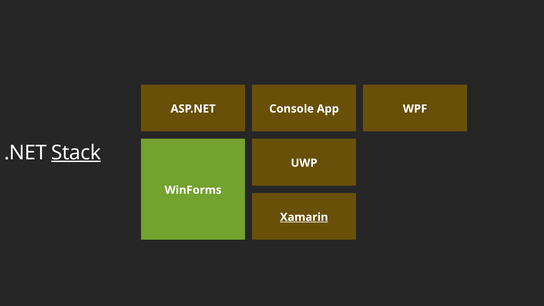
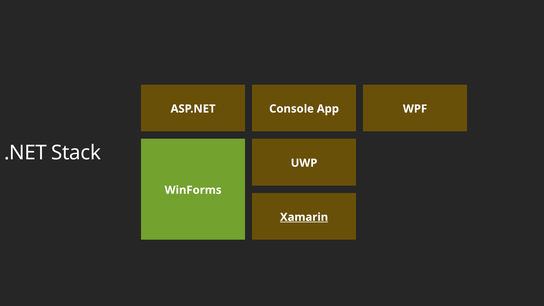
Stack underline: present -> none
